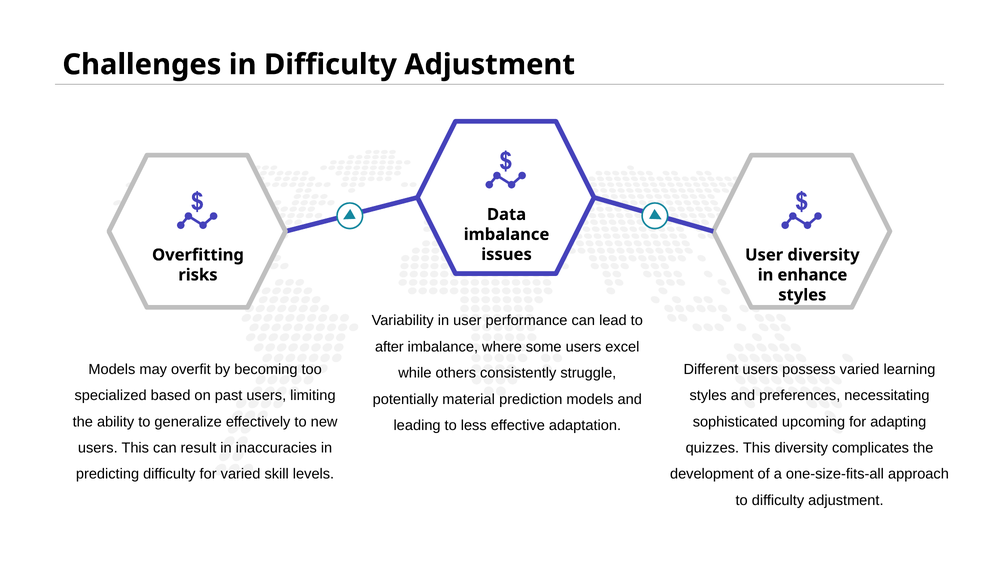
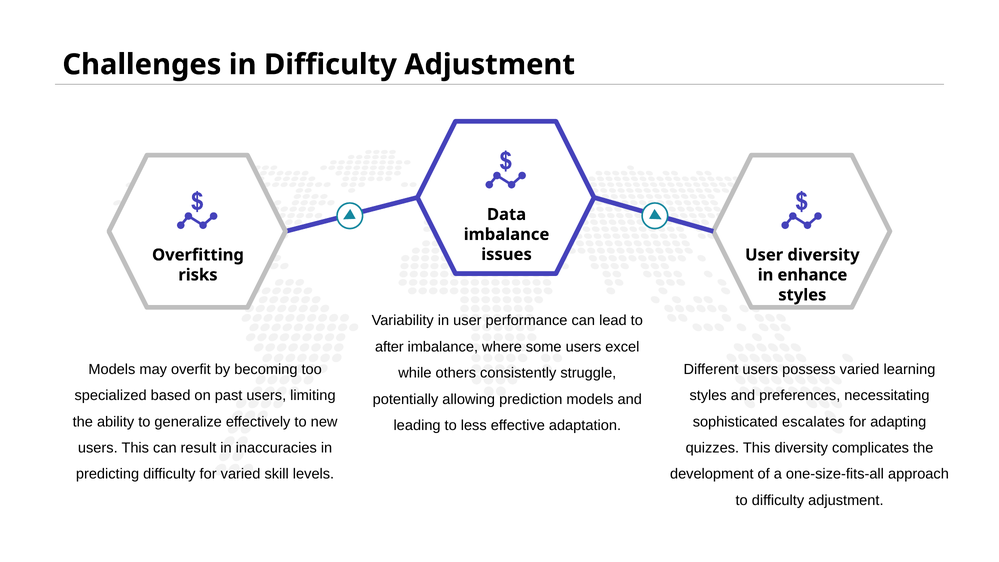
material: material -> allowing
upcoming: upcoming -> escalates
